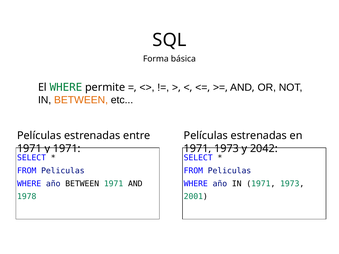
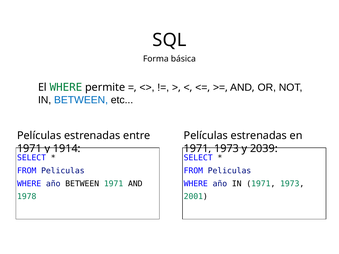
BETWEEN at (81, 100) colour: orange -> blue
1971 at (67, 149): 1971 -> 1914
2042: 2042 -> 2039
